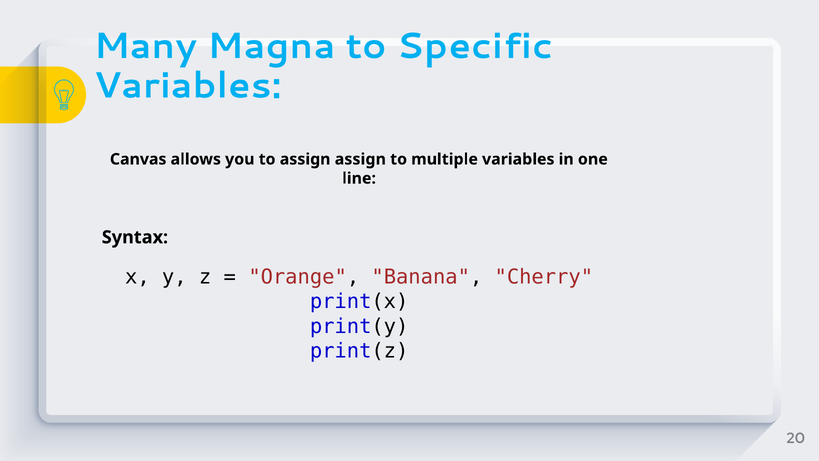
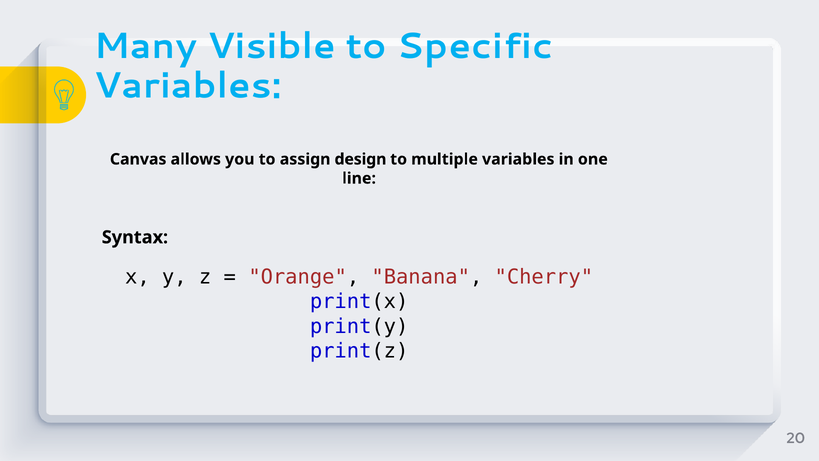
Magna: Magna -> Visible
assign assign: assign -> design
